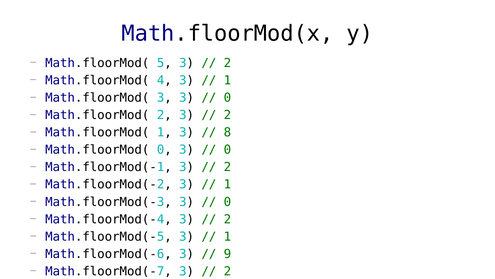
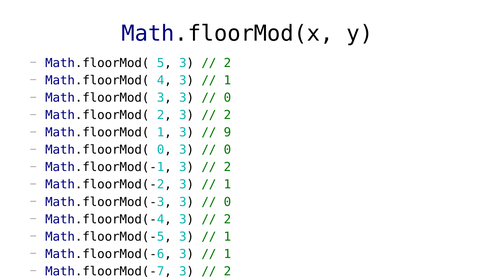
8: 8 -> 9
9 at (227, 253): 9 -> 1
